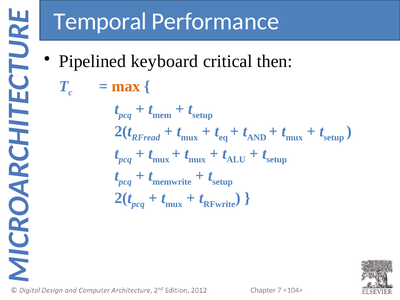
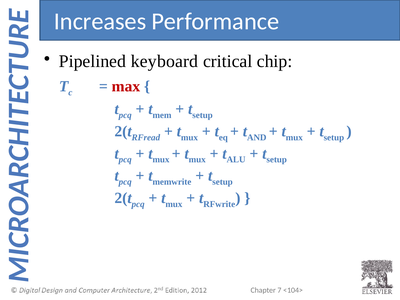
Temporal: Temporal -> Increases
then: then -> chip
max colour: orange -> red
